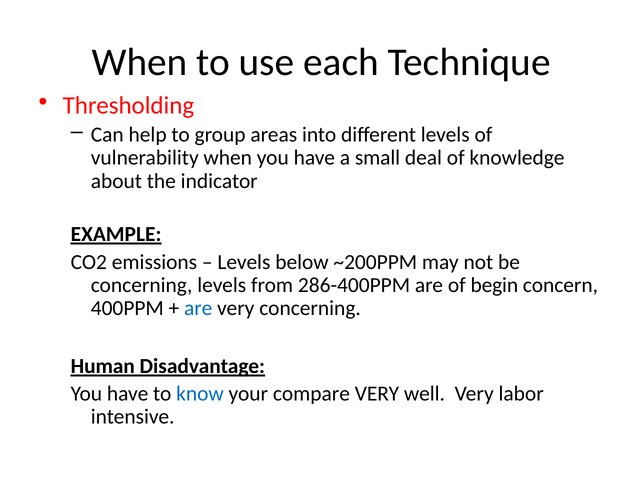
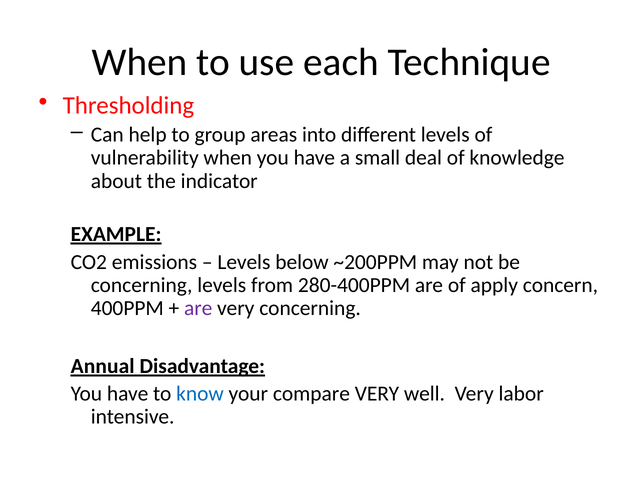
286-400PPM: 286-400PPM -> 280-400PPM
begin: begin -> apply
are at (198, 308) colour: blue -> purple
Human: Human -> Annual
